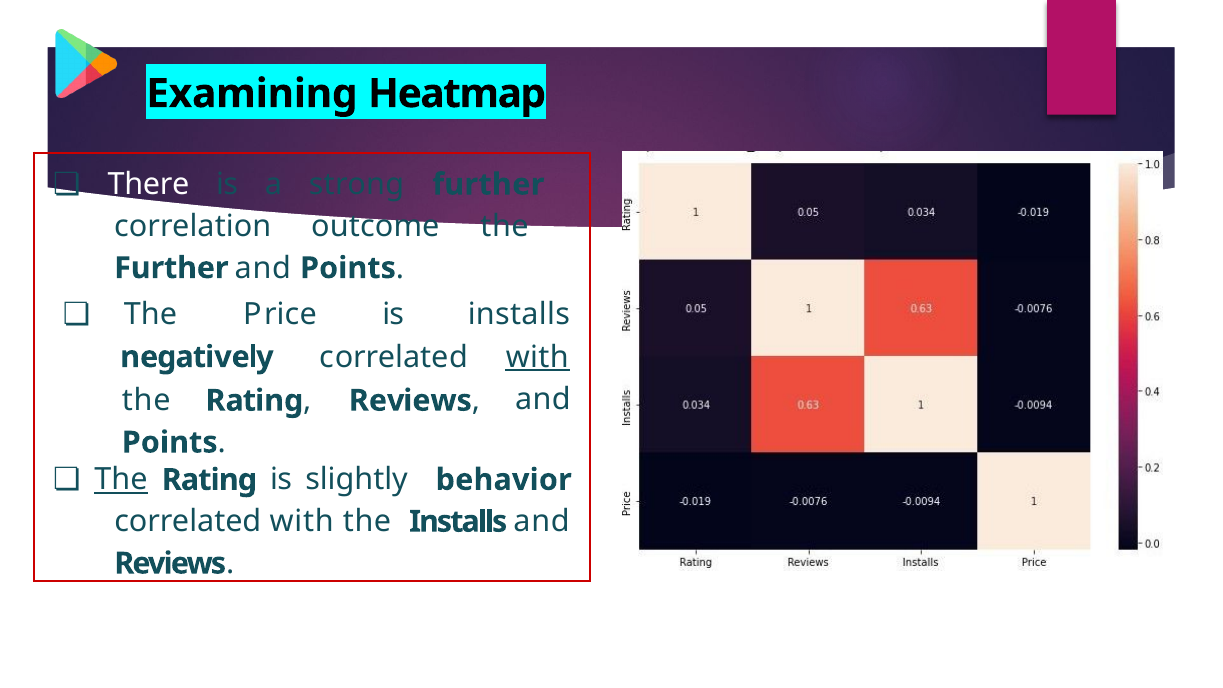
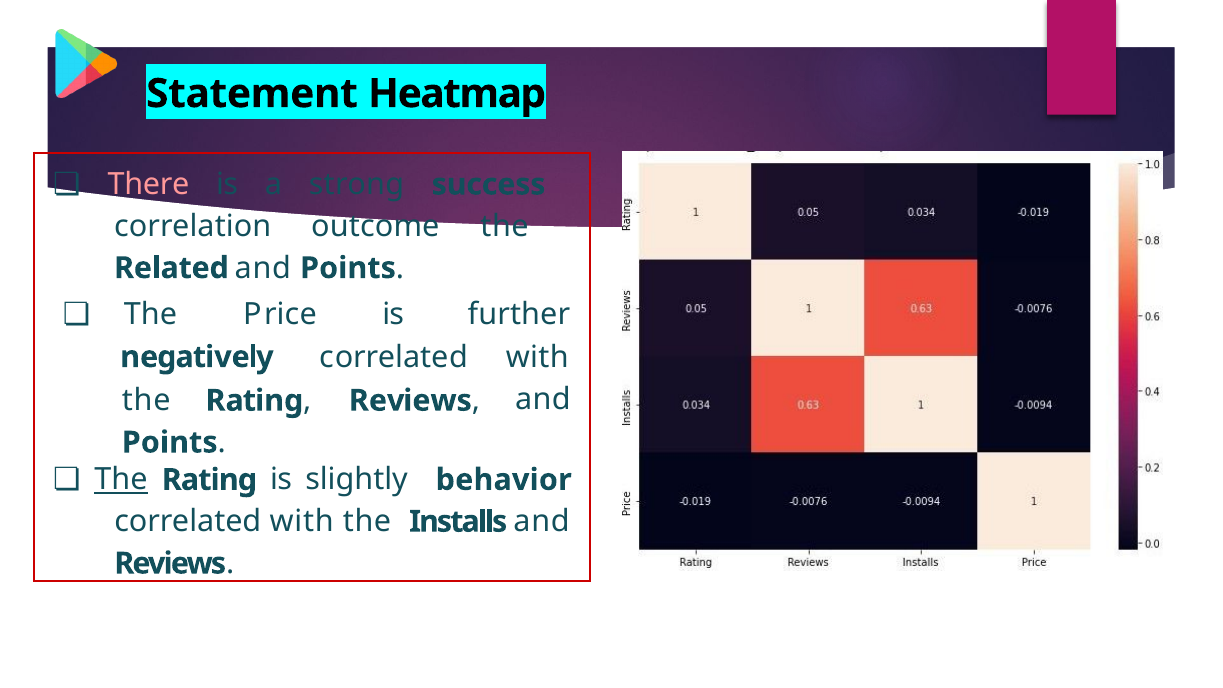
Examining: Examining -> Statement
There colour: white -> pink
strong further: further -> success
Further at (171, 268): Further -> Related
is installs: installs -> further
with at (537, 357) underline: present -> none
